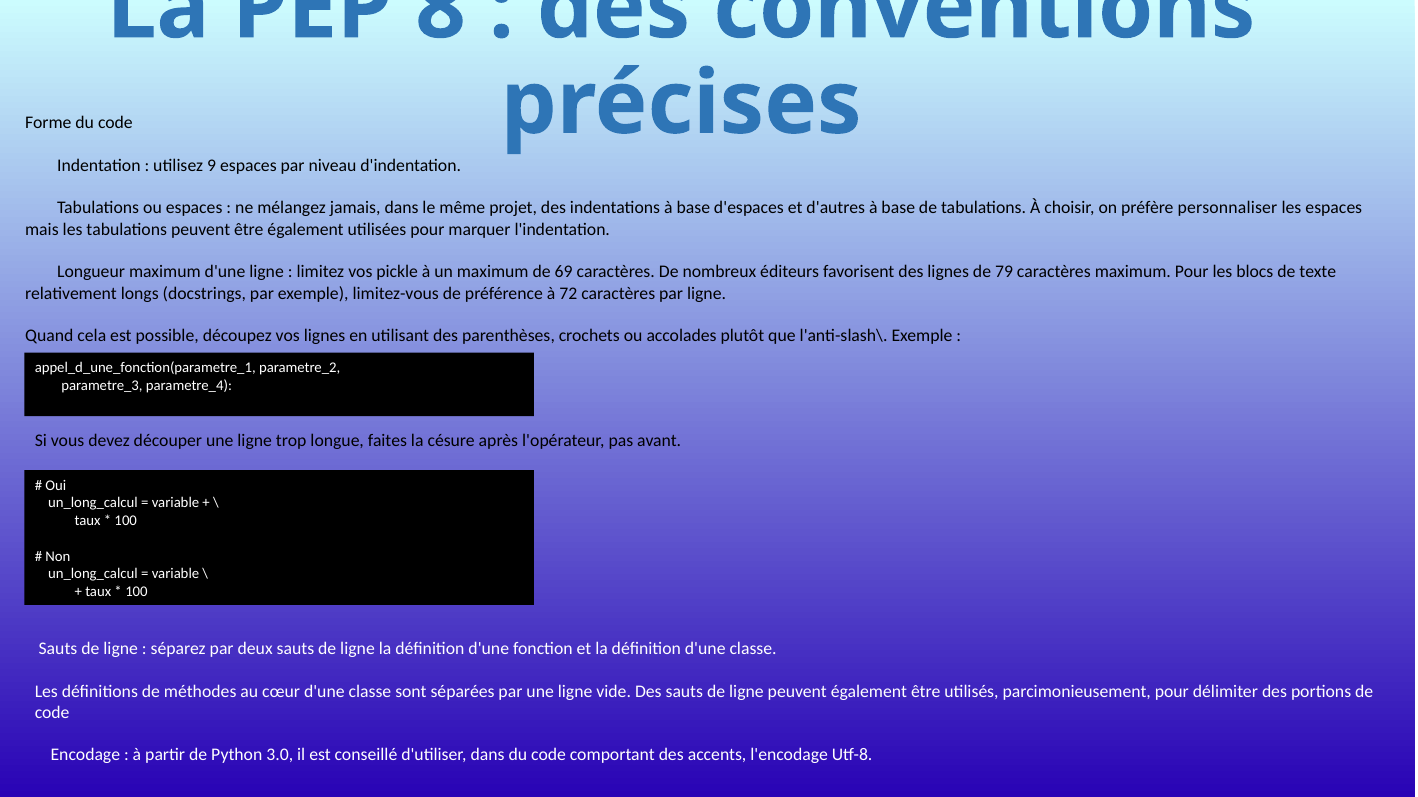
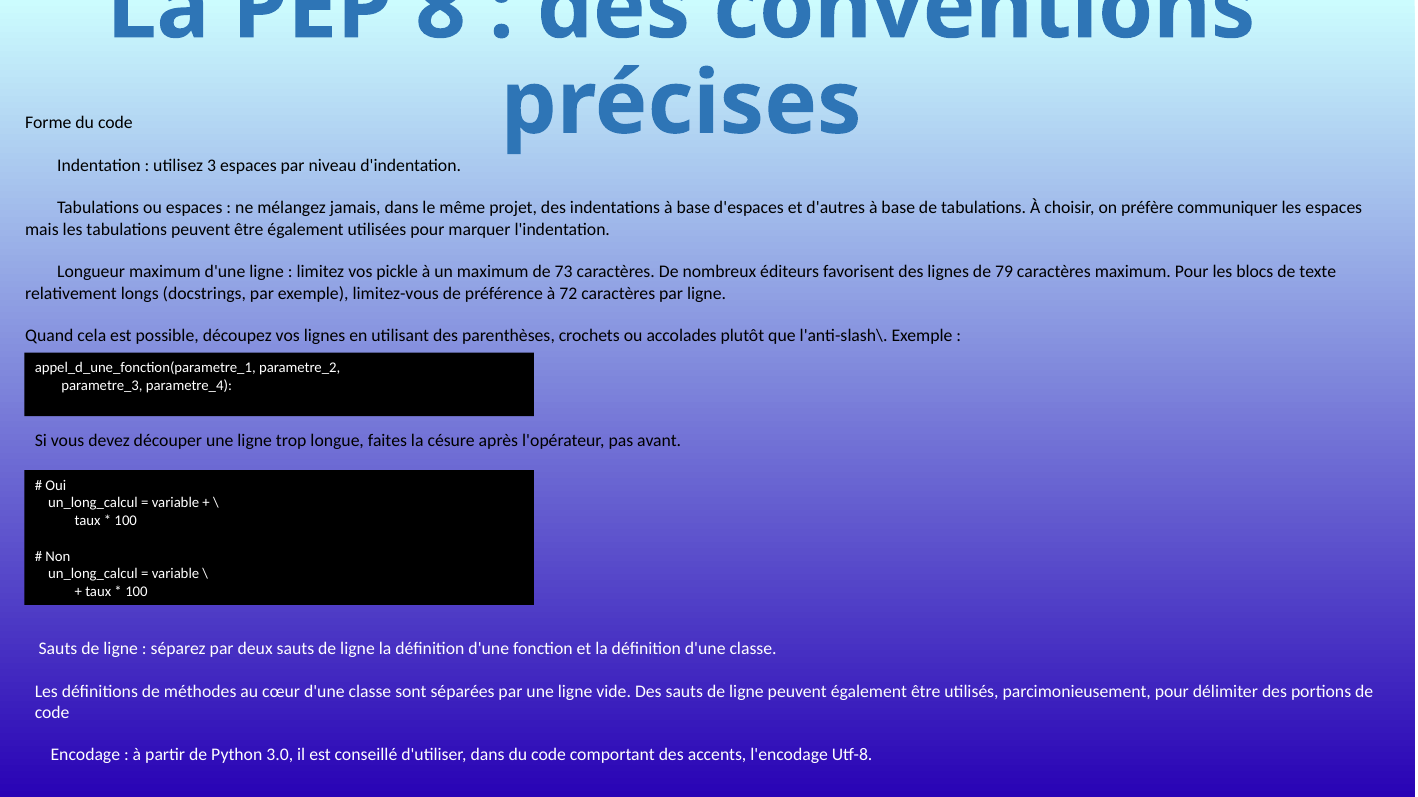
9: 9 -> 3
personnaliser: personnaliser -> communiquer
69: 69 -> 73
